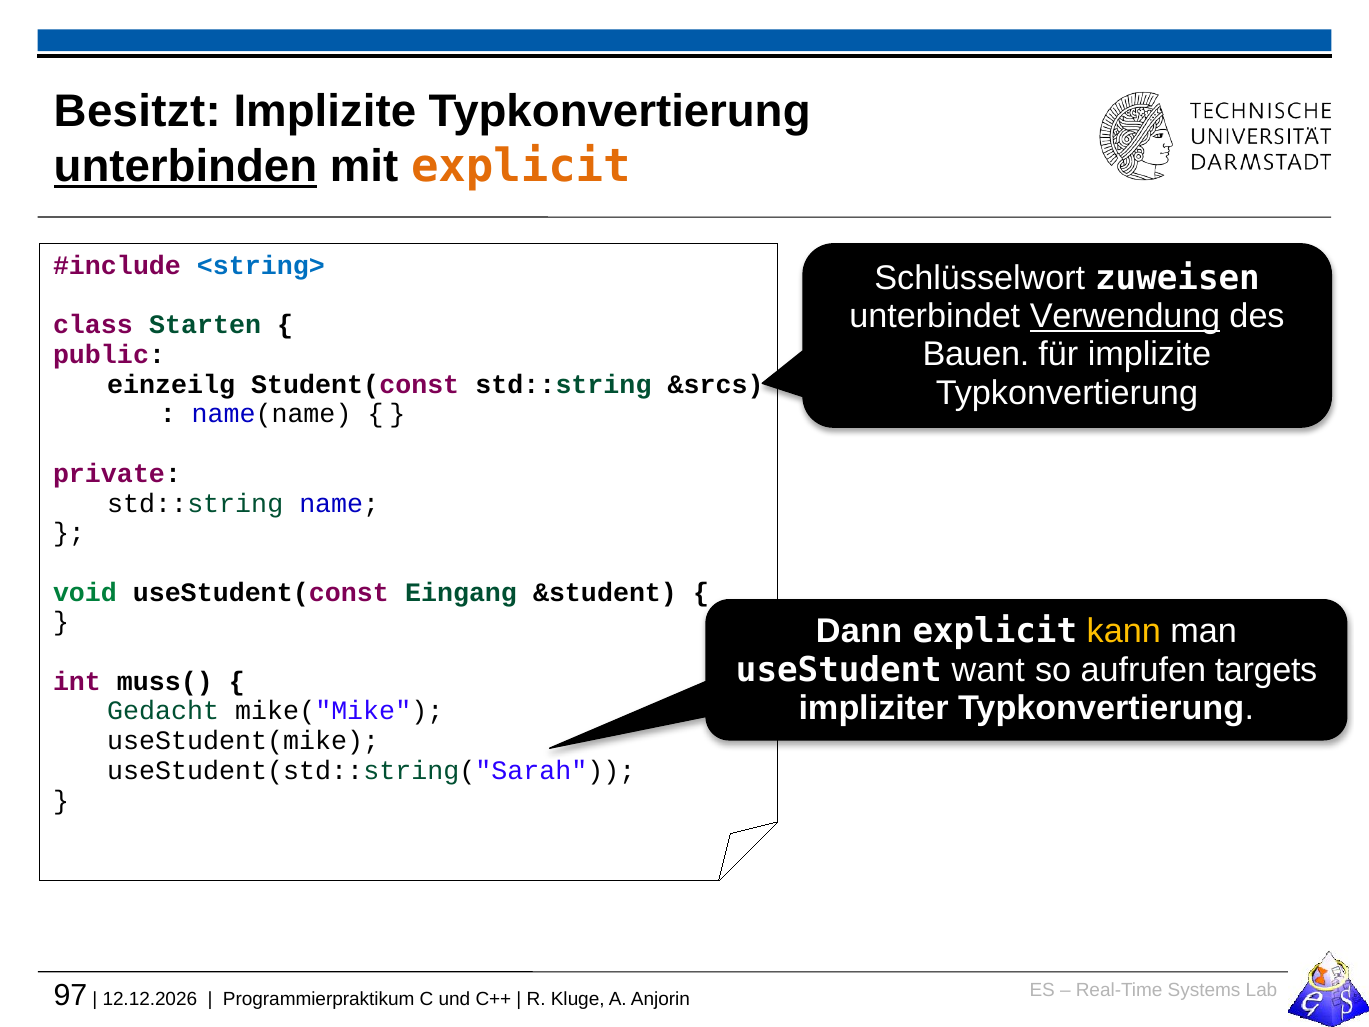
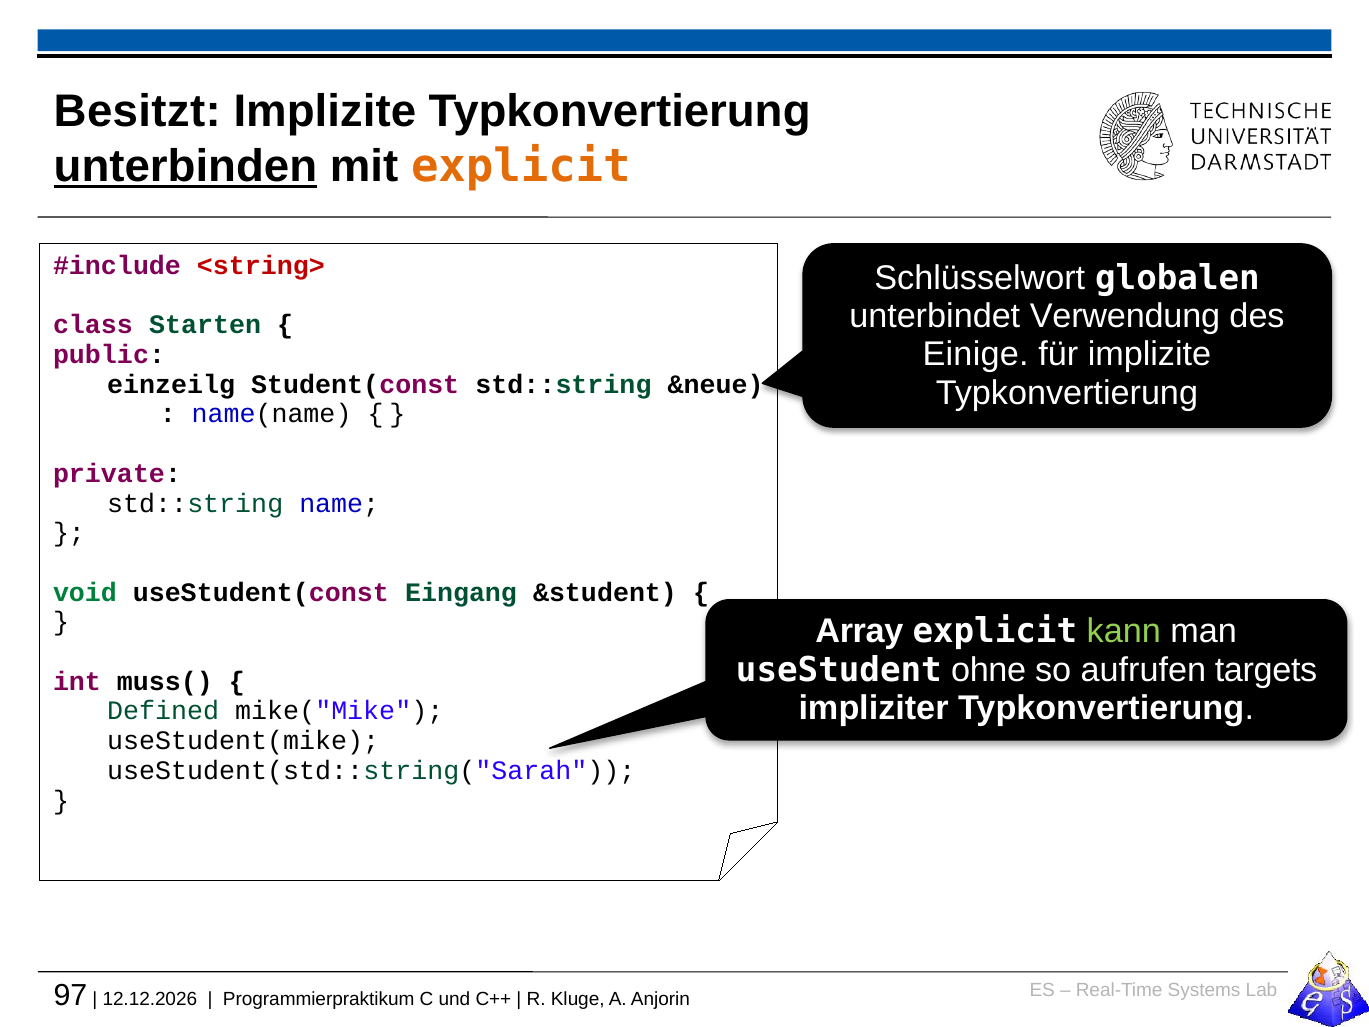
<string> colour: blue -> red
zuweisen: zuweisen -> globalen
Verwendung underline: present -> none
Bauen: Bauen -> Einige
&srcs: &srcs -> &neue
Dann: Dann -> Array
kann colour: yellow -> light green
want: want -> ohne
Gedacht: Gedacht -> Defined
